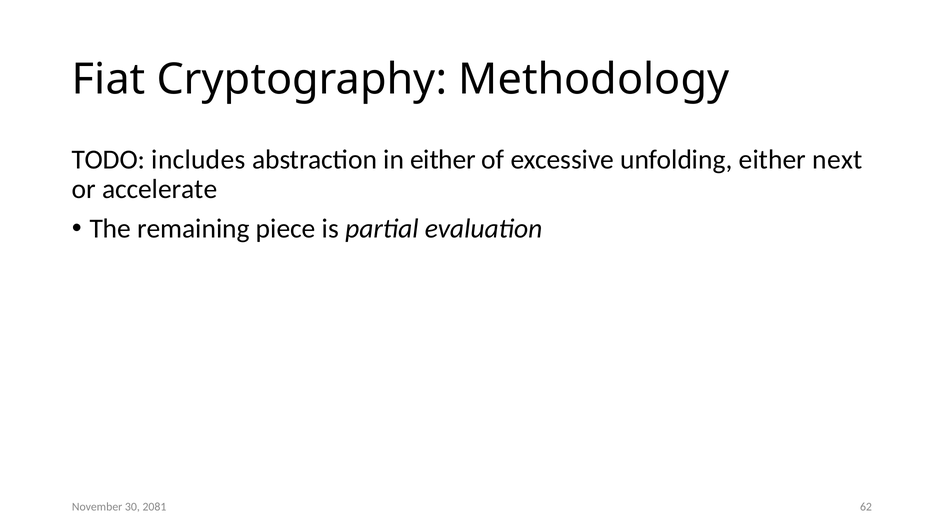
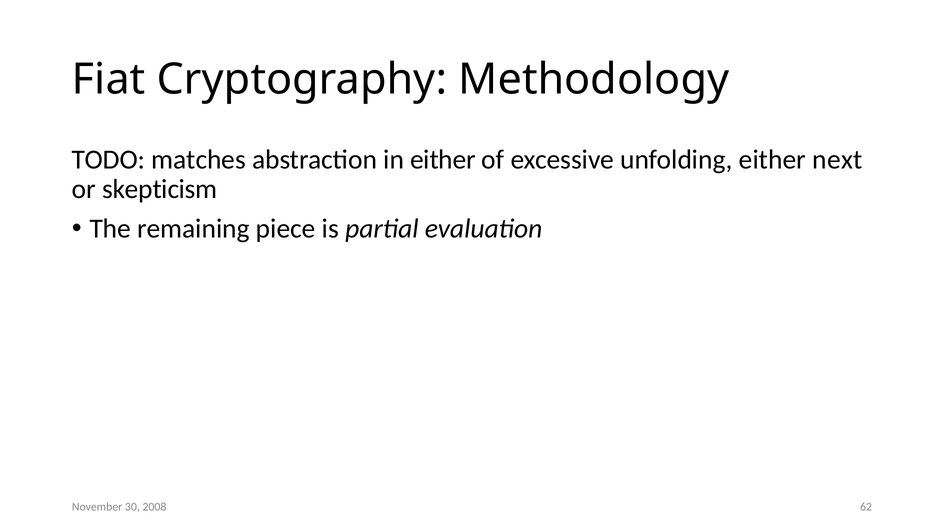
includes: includes -> matches
accelerate: accelerate -> skepticism
2081: 2081 -> 2008
